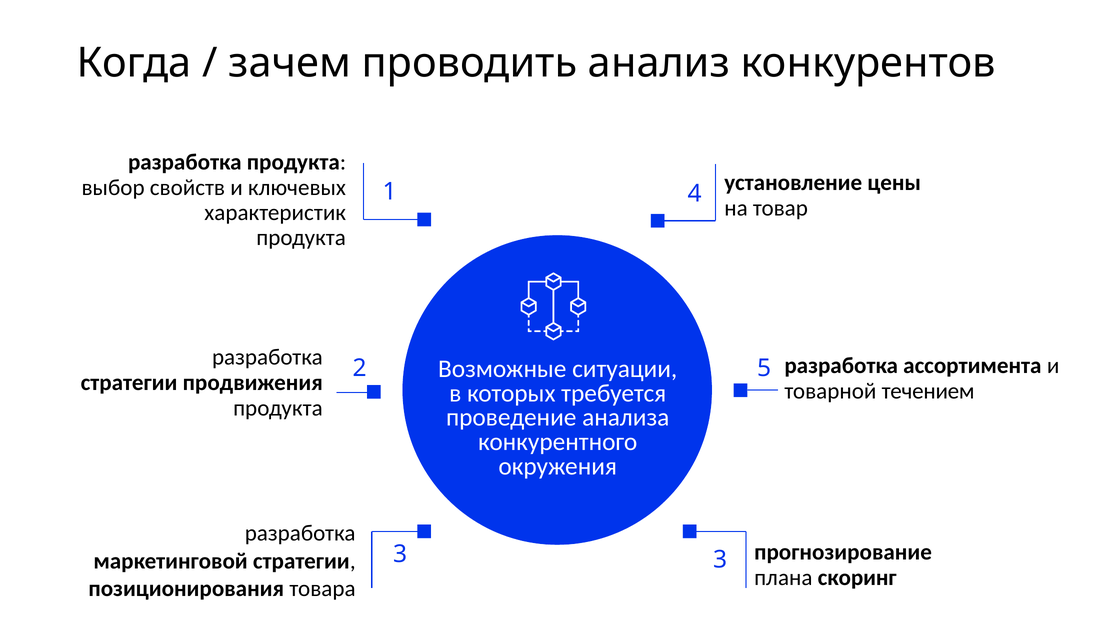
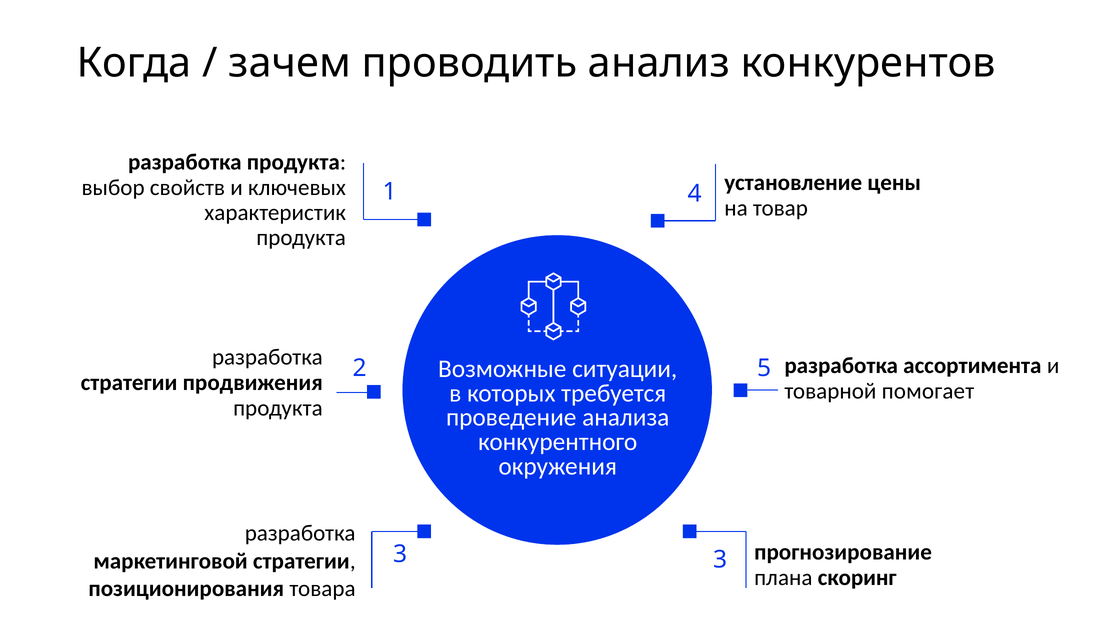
течением: течением -> помогает
